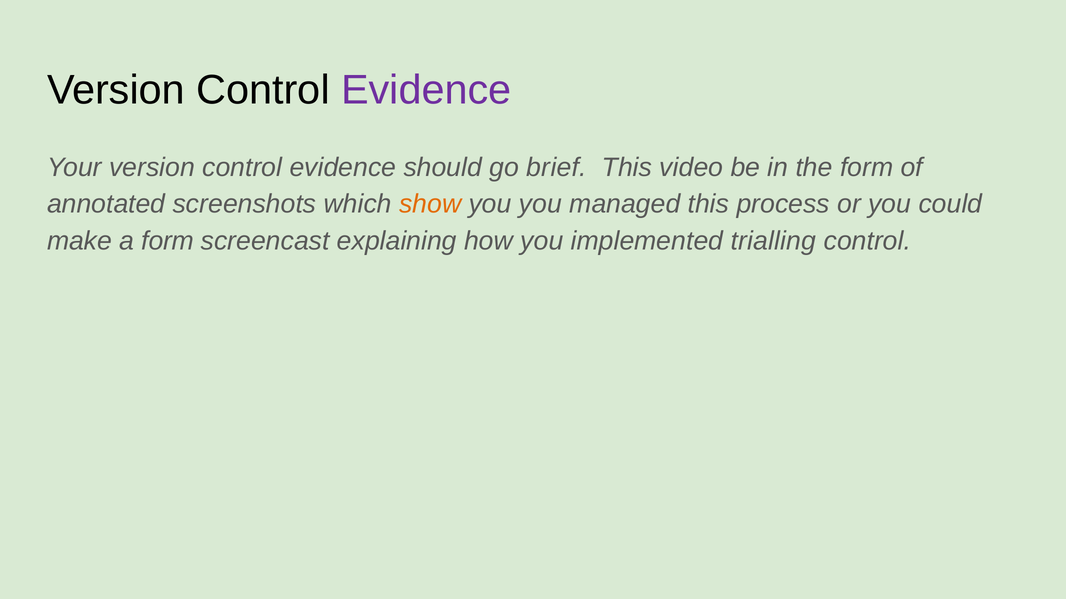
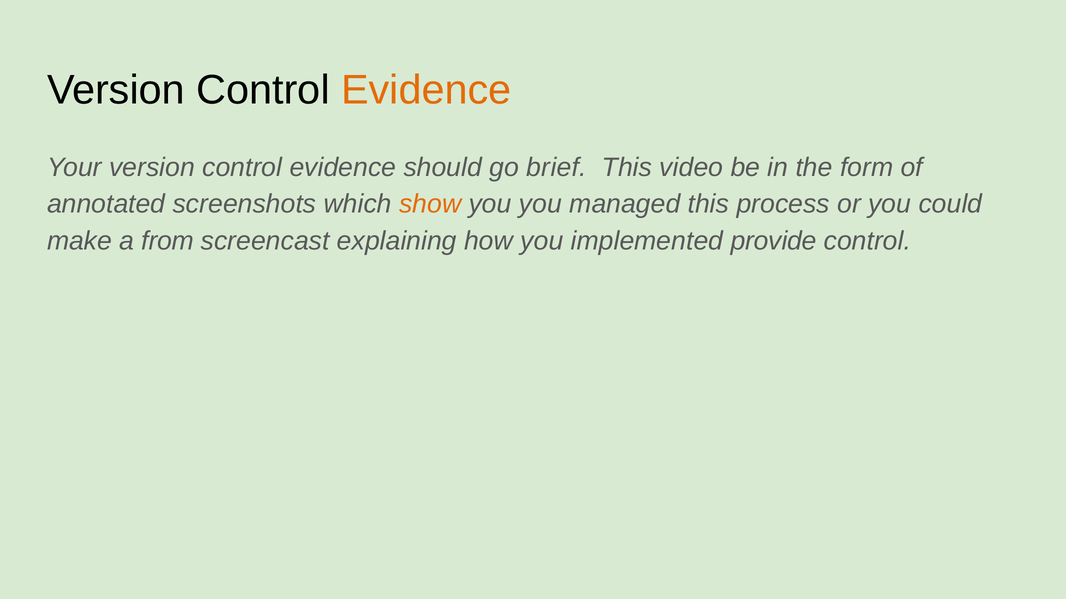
Evidence at (426, 90) colour: purple -> orange
a form: form -> from
trialling: trialling -> provide
